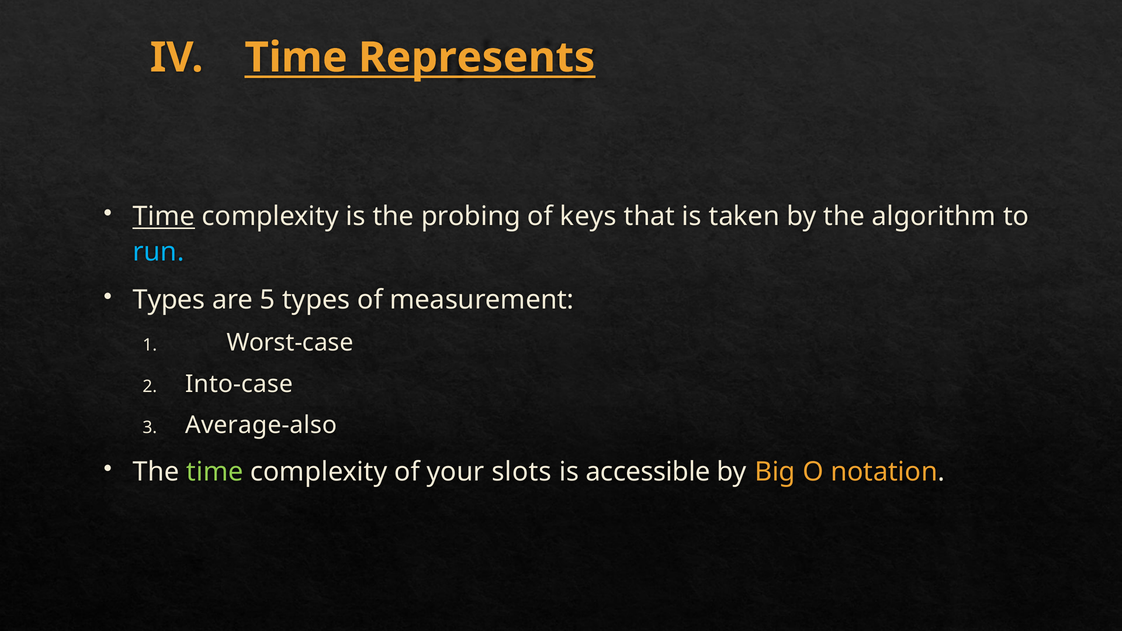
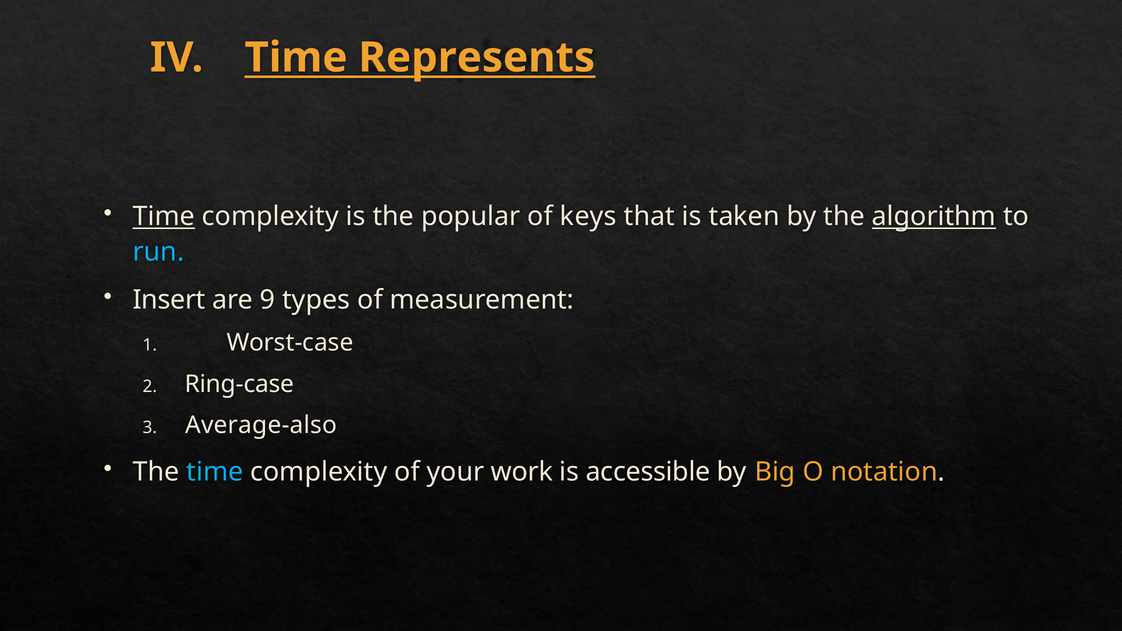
probing: probing -> popular
algorithm underline: none -> present
Types at (169, 300): Types -> Insert
5: 5 -> 9
Into-case: Into-case -> Ring-case
time at (215, 472) colour: light green -> light blue
slots: slots -> work
